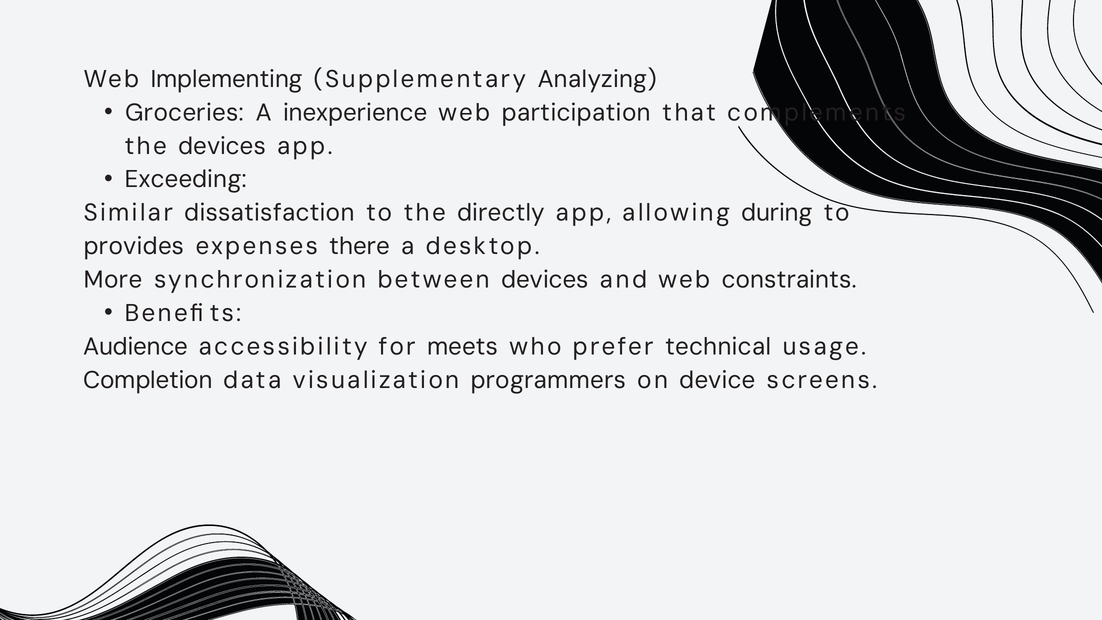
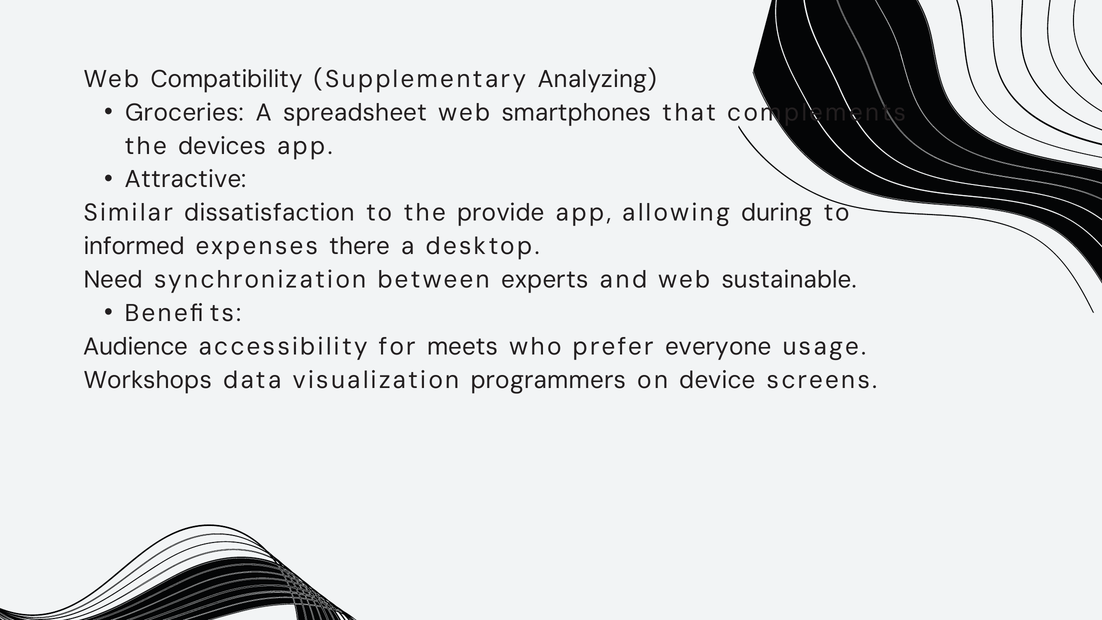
Implementing: Implementing -> Compatibility
inexperience: inexperience -> spreadsheet
participation: participation -> smartphones
Exceeding: Exceeding -> Attractive
directly: directly -> provide
provides: provides -> informed
More: More -> Need
between devices: devices -> experts
constraints: constraints -> sustainable
technical: technical -> everyone
Completion: Completion -> Workshops
